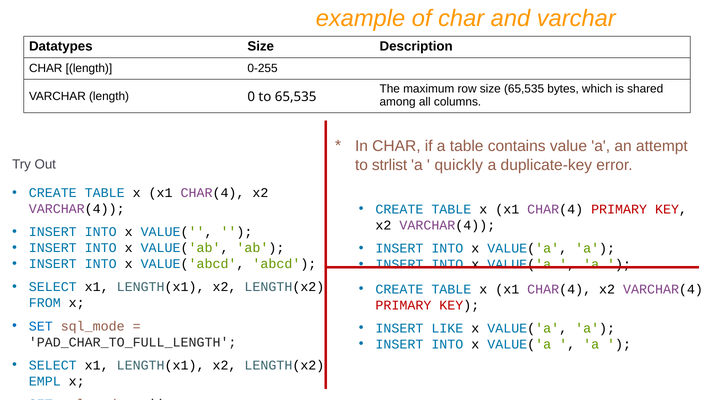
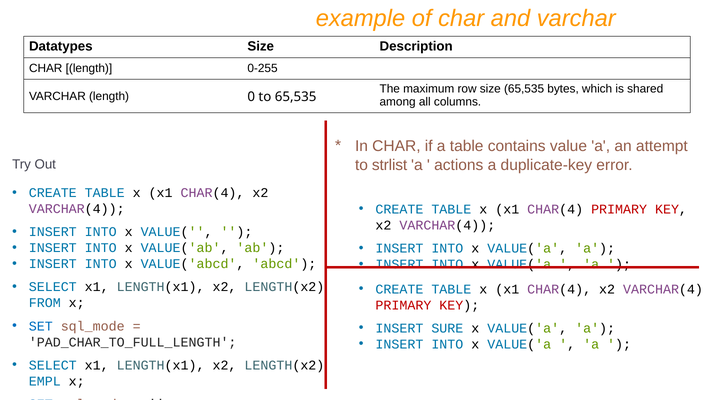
quickly: quickly -> actions
LIKE: LIKE -> SURE
